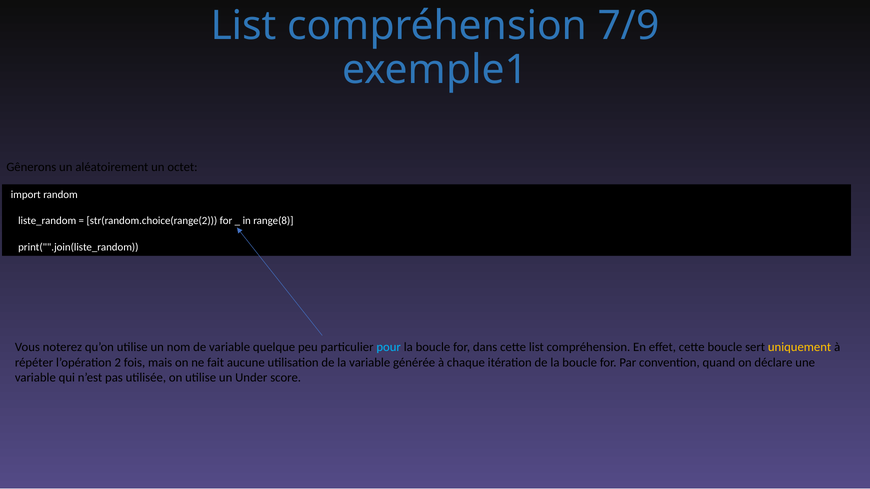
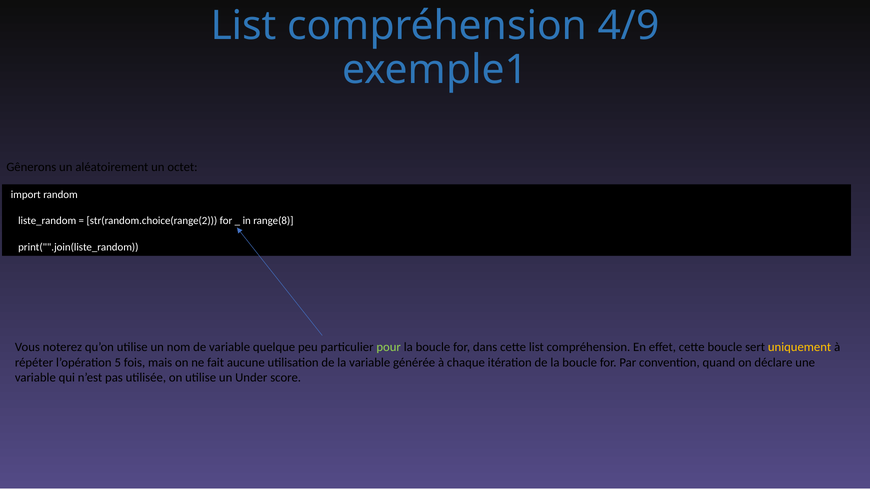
7/9: 7/9 -> 4/9
pour colour: light blue -> light green
2: 2 -> 5
